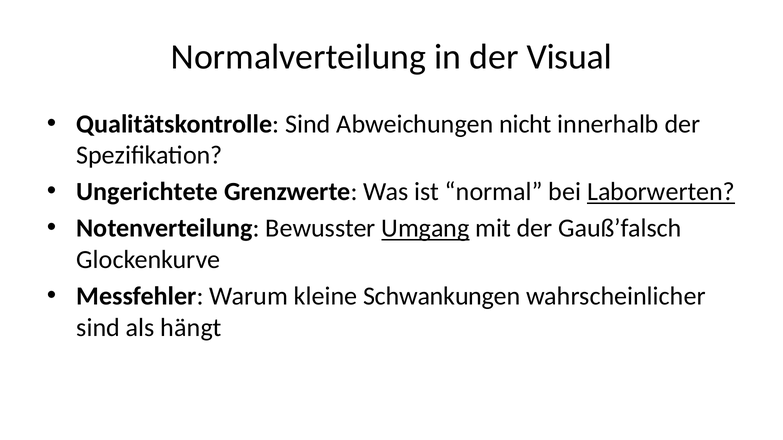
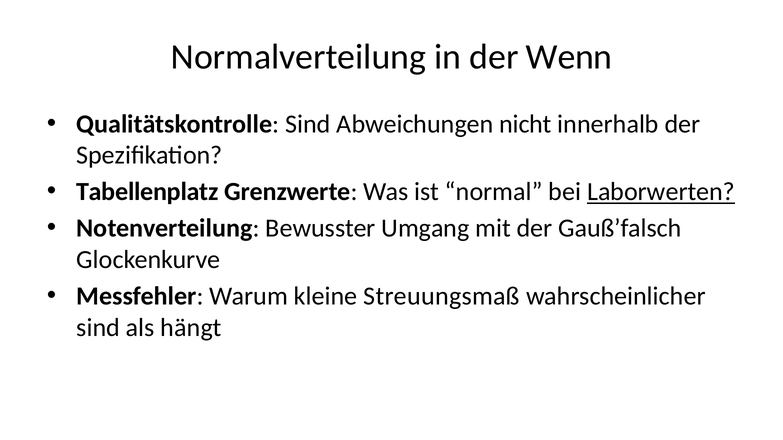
Visual: Visual -> Wenn
Ungerichtete: Ungerichtete -> Tabellenplatz
Umgang underline: present -> none
Schwankungen: Schwankungen -> Streuungsmaß
